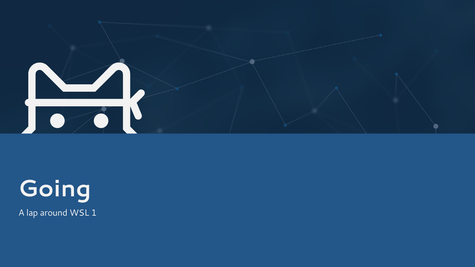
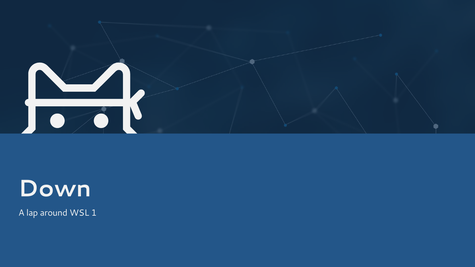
Going: Going -> Down
